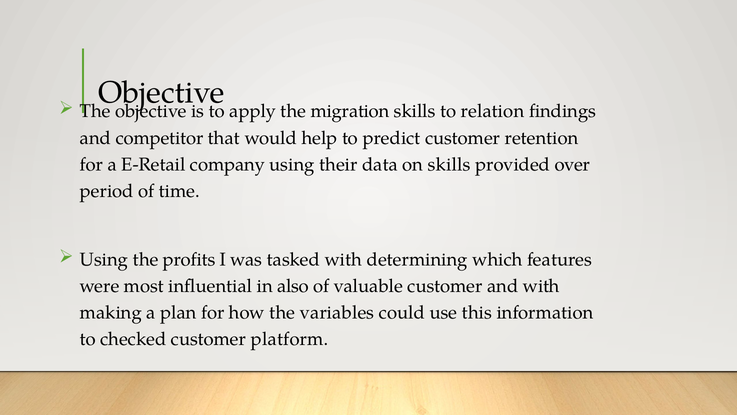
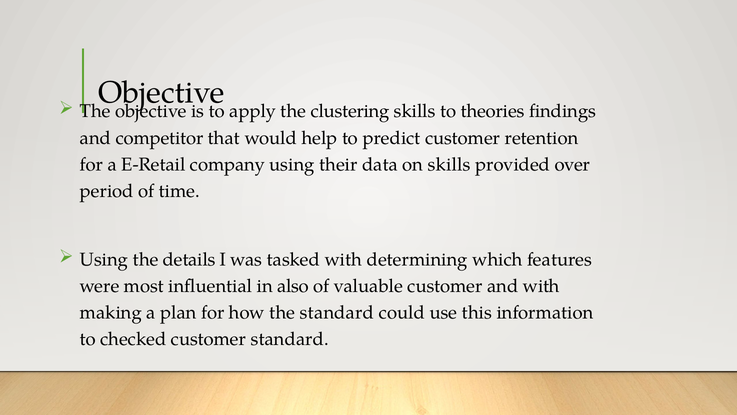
migration: migration -> clustering
relation: relation -> theories
profits: profits -> details
the variables: variables -> standard
customer platform: platform -> standard
